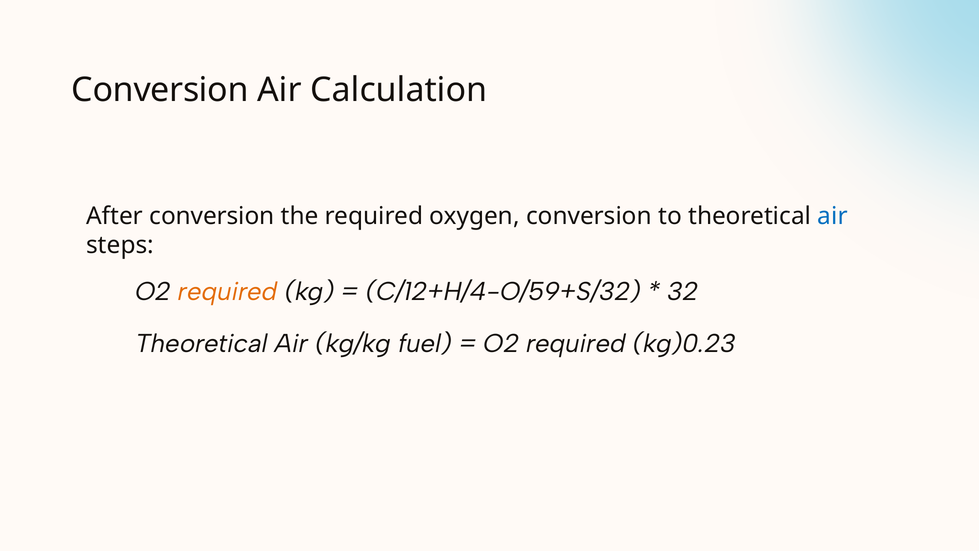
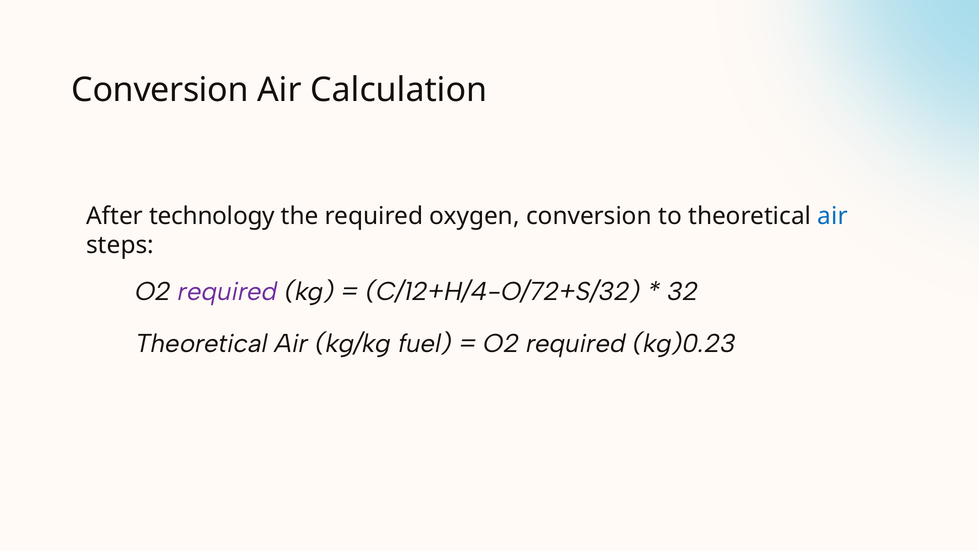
After conversion: conversion -> technology
required at (228, 292) colour: orange -> purple
C/12+H/4-O/59+S/32: C/12+H/4-O/59+S/32 -> C/12+H/4-O/72+S/32
